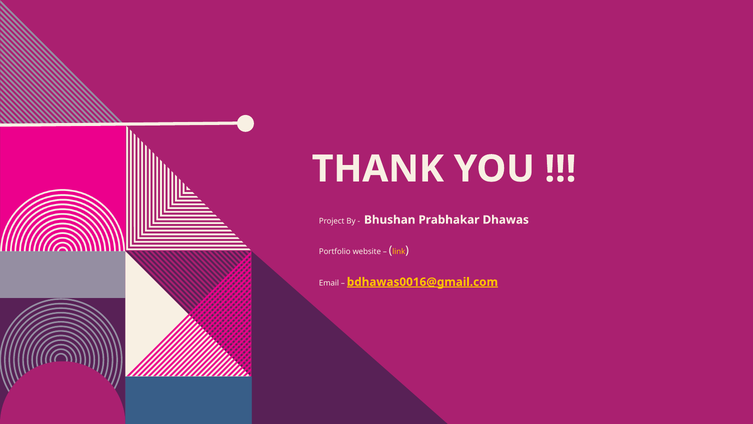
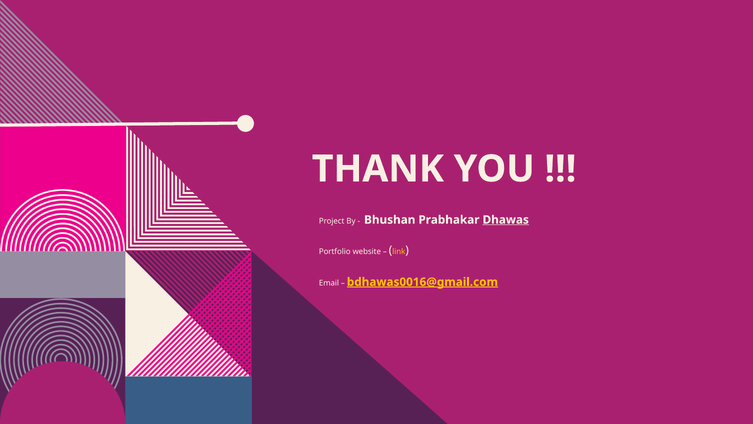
Dhawas underline: none -> present
